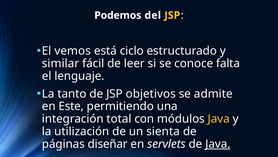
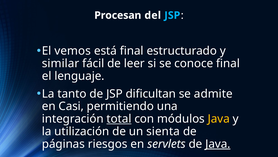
Podemos: Podemos -> Procesan
JSP at (172, 15) colour: yellow -> light blue
está ciclo: ciclo -> final
conoce falta: falta -> final
objetivos: objetivos -> dificultan
Este: Este -> Casi
total underline: none -> present
diseñar: diseñar -> riesgos
